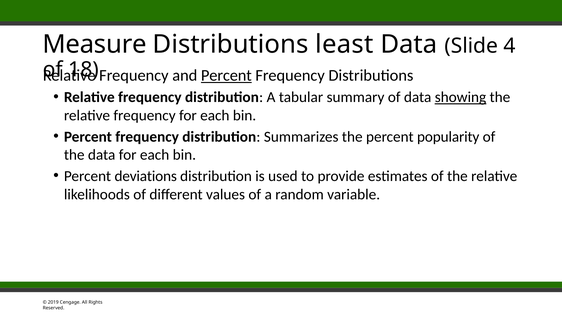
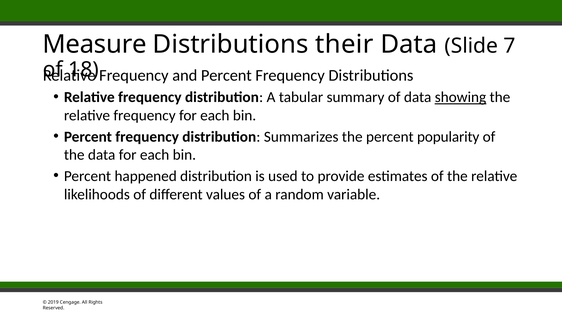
least: least -> their
4: 4 -> 7
Percent at (226, 76) underline: present -> none
deviations: deviations -> happened
